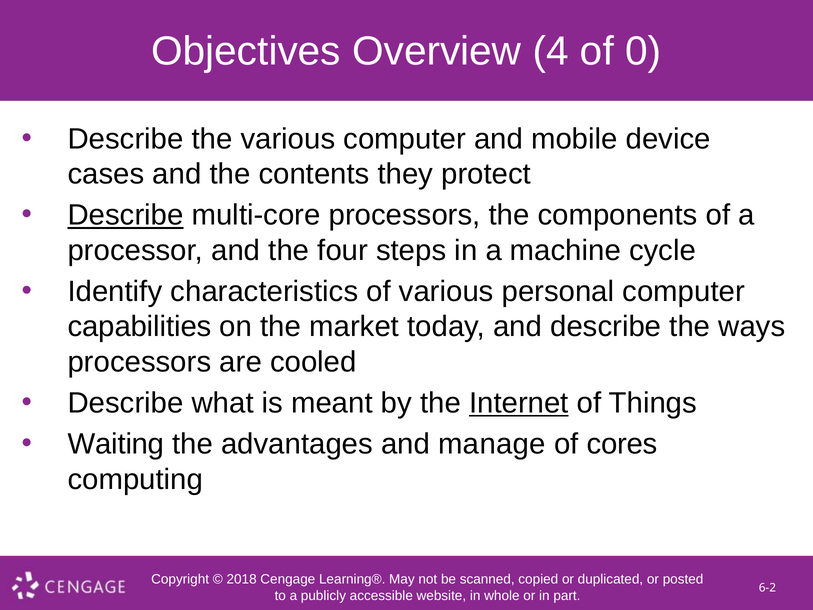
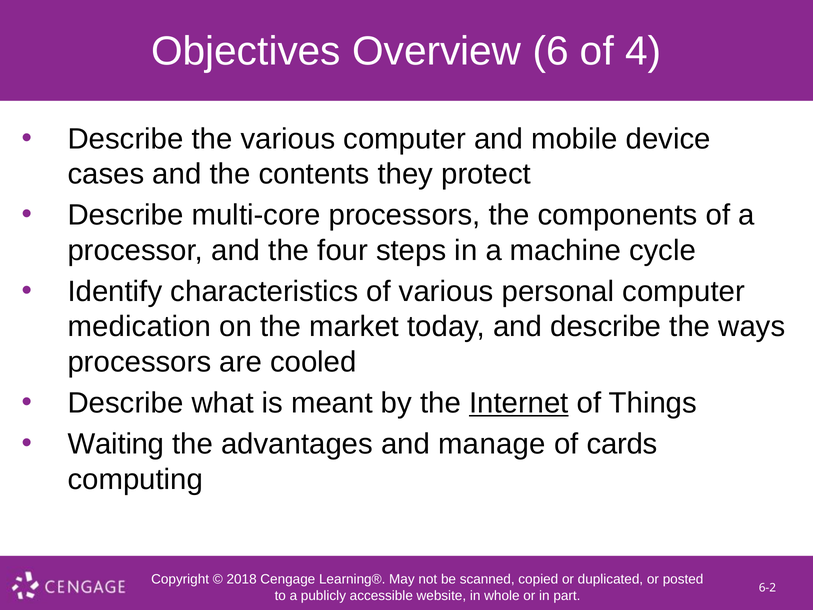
4: 4 -> 6
0: 0 -> 4
Describe at (126, 215) underline: present -> none
capabilities: capabilities -> medication
cores: cores -> cards
